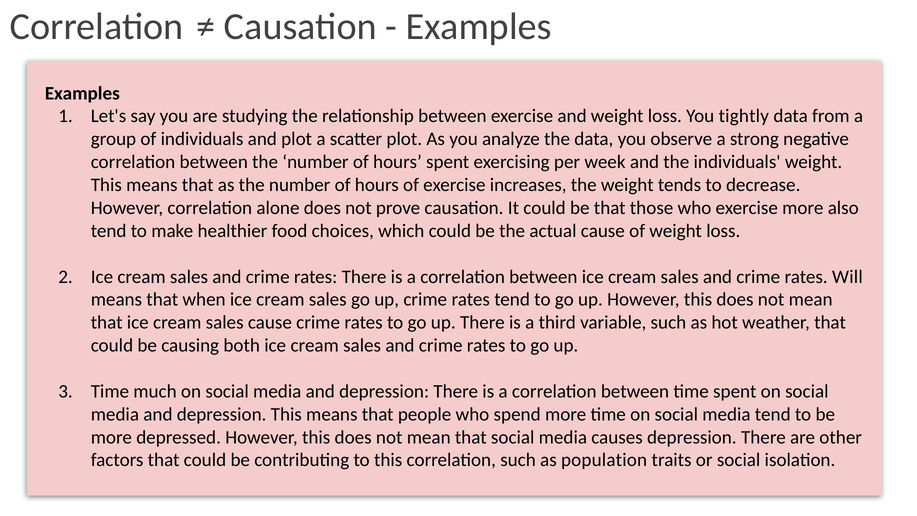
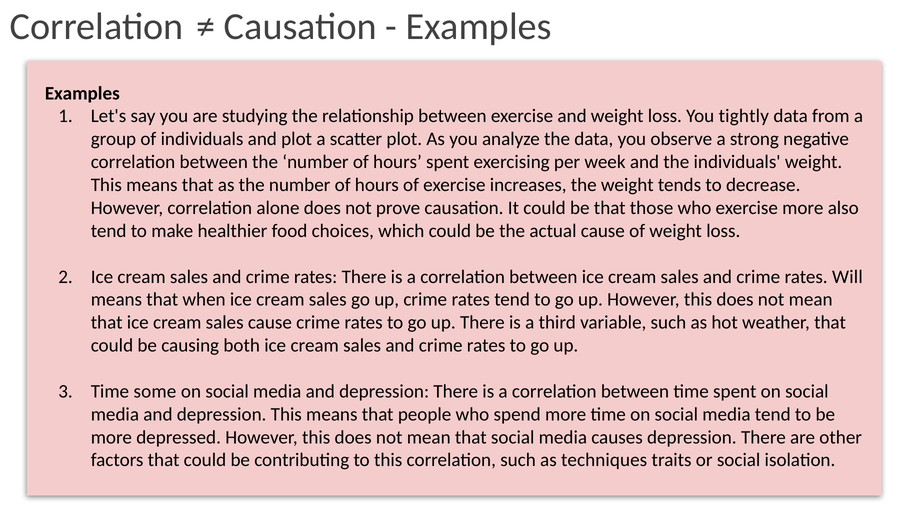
much: much -> some
population: population -> techniques
